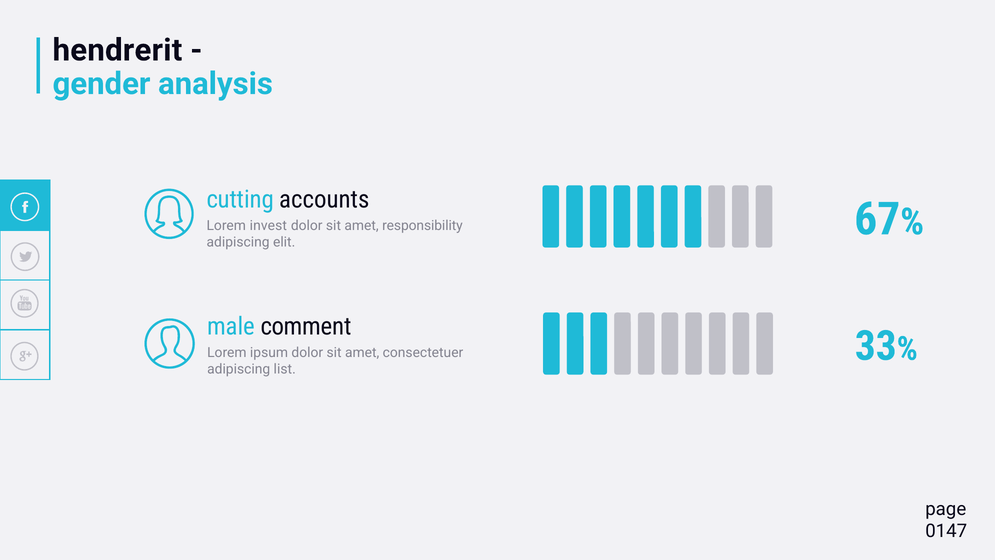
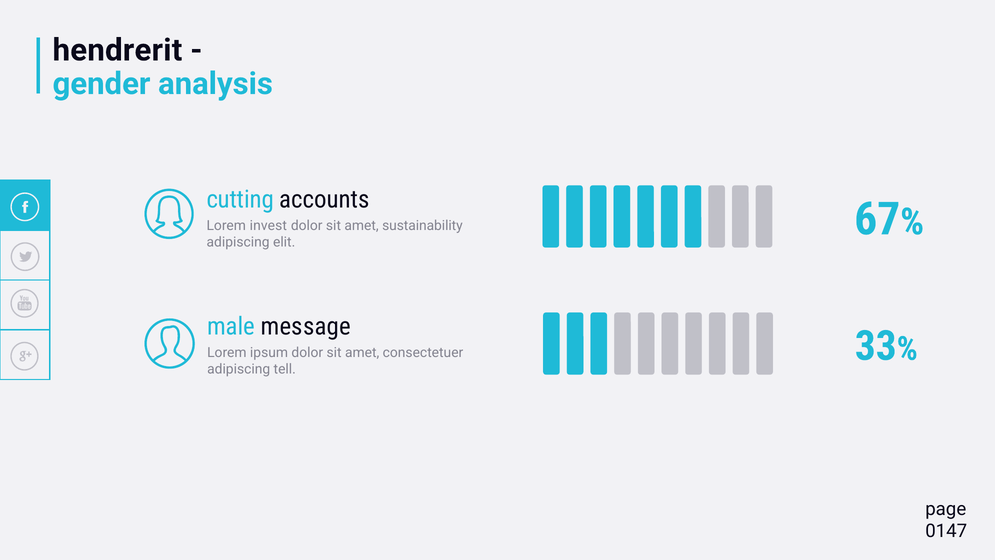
responsibility: responsibility -> sustainability
comment: comment -> message
list: list -> tell
